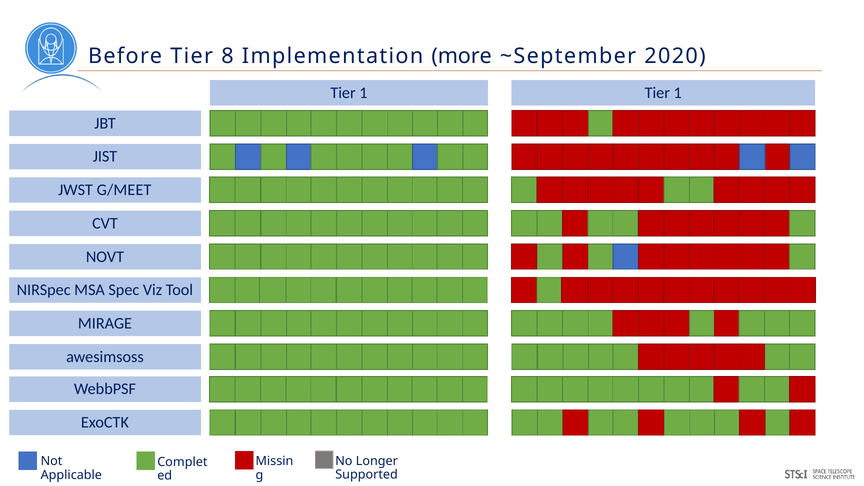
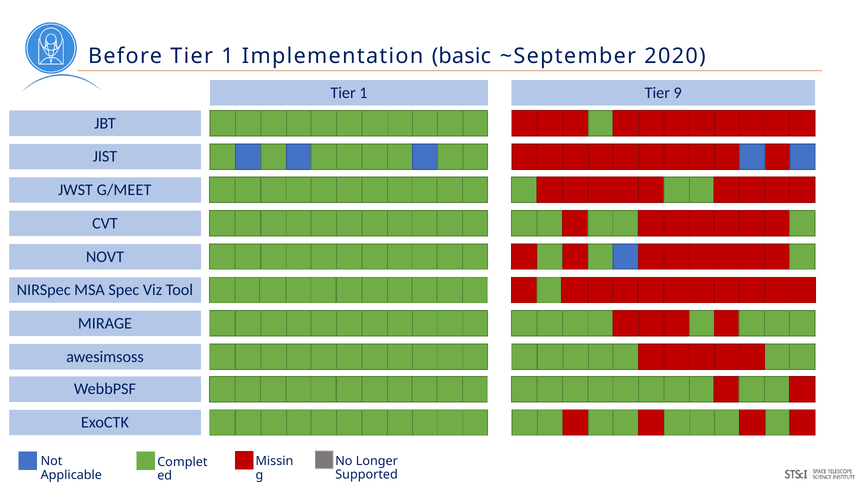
Before Tier 8: 8 -> 1
more: more -> basic
1 Tier 1: 1 -> 9
